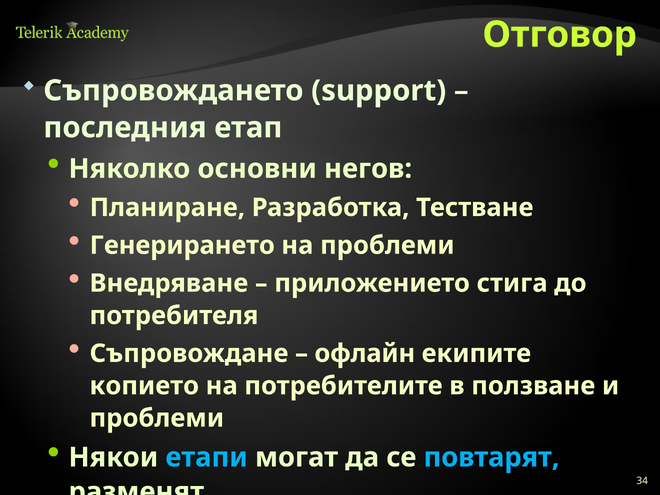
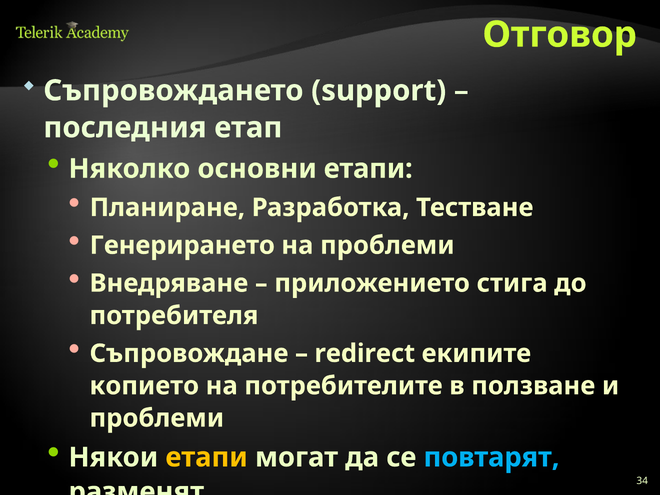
основни негов: негов -> етапи
офлайн: офлайн -> redirect
етапи at (207, 457) colour: light blue -> yellow
